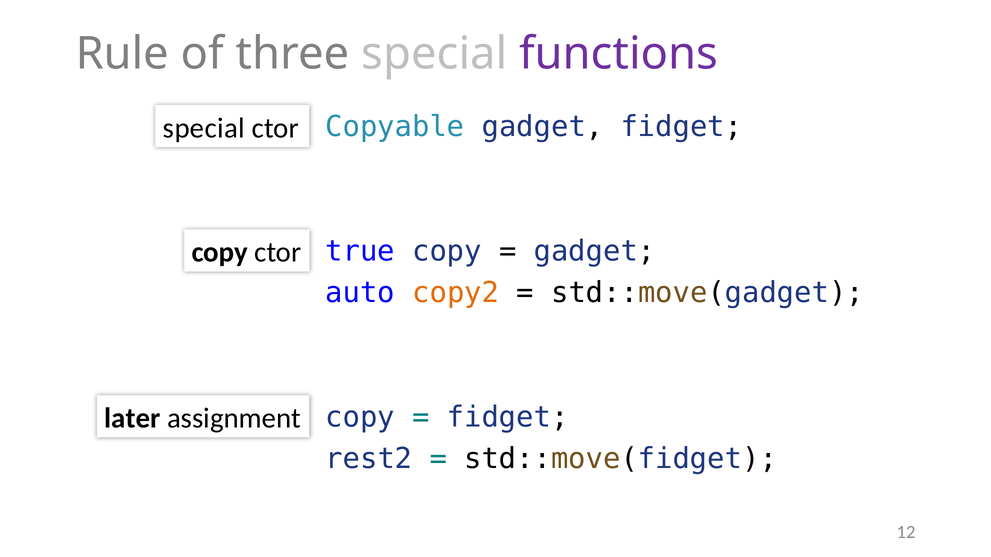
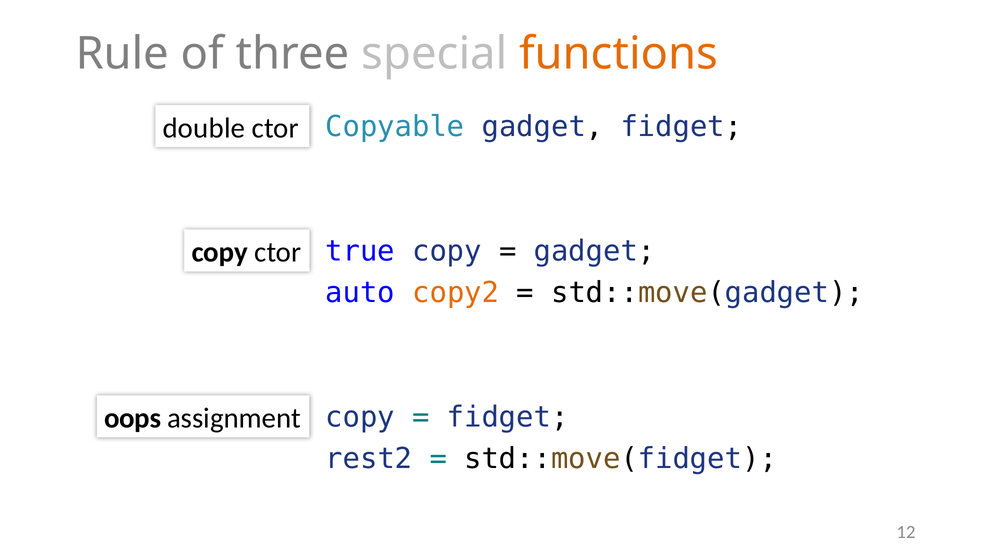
functions colour: purple -> orange
special at (204, 128): special -> double
later: later -> oops
